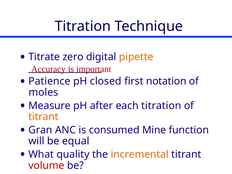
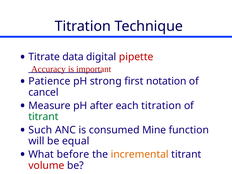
zero: zero -> data
pipette colour: orange -> red
closed: closed -> strong
moles: moles -> cancel
titrant at (43, 117) colour: orange -> green
Gran: Gran -> Such
quality: quality -> before
